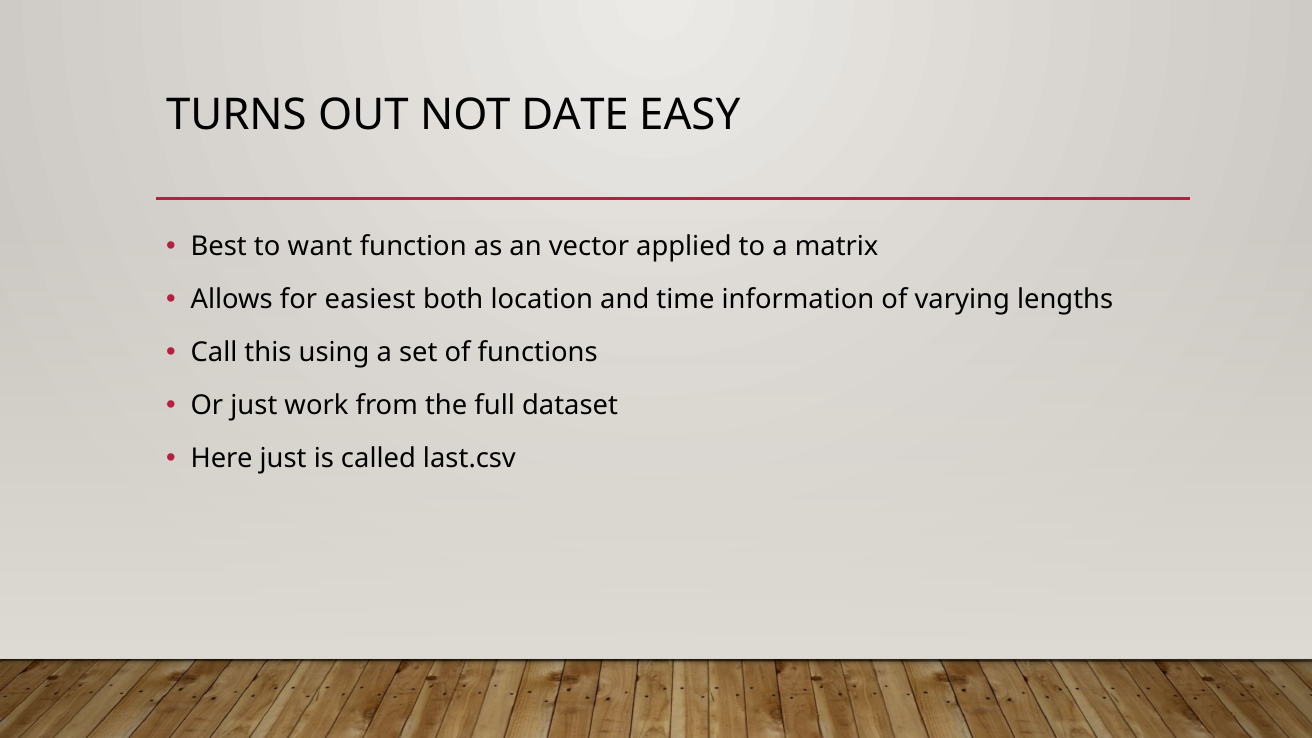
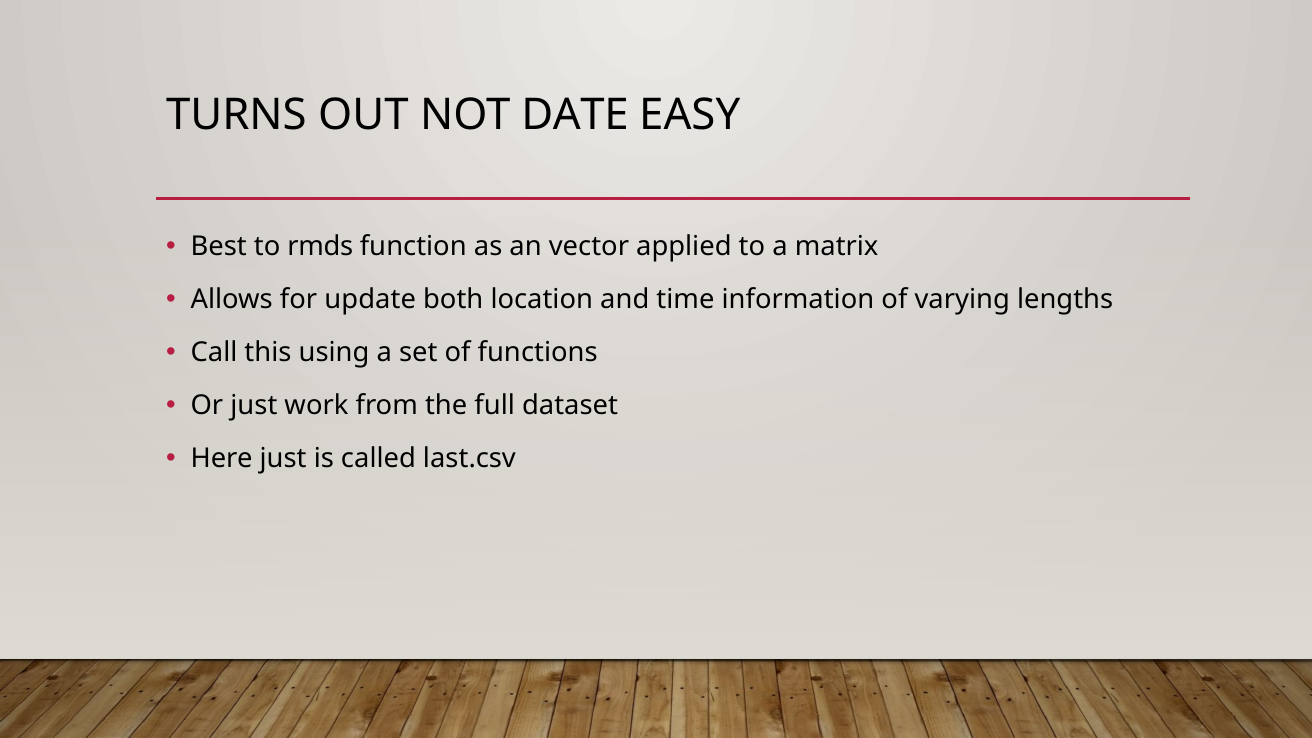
want: want -> rmds
easiest: easiest -> update
